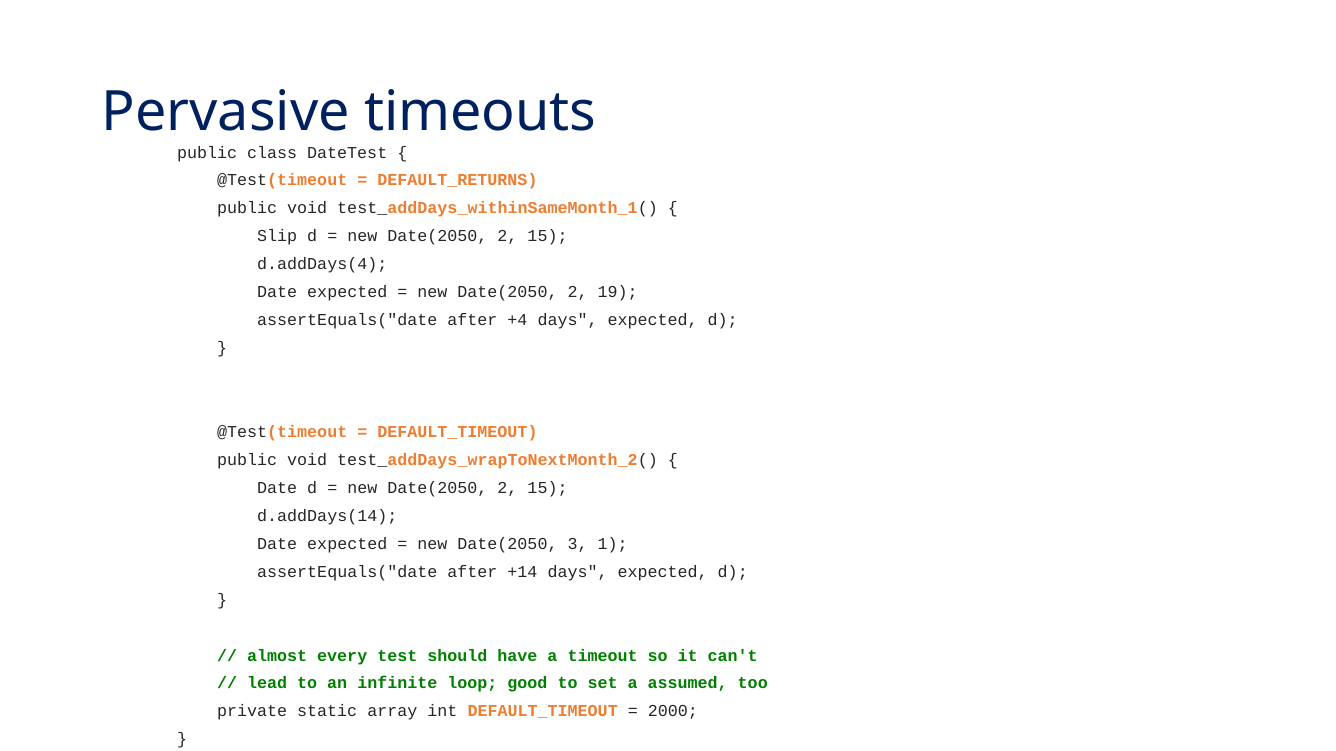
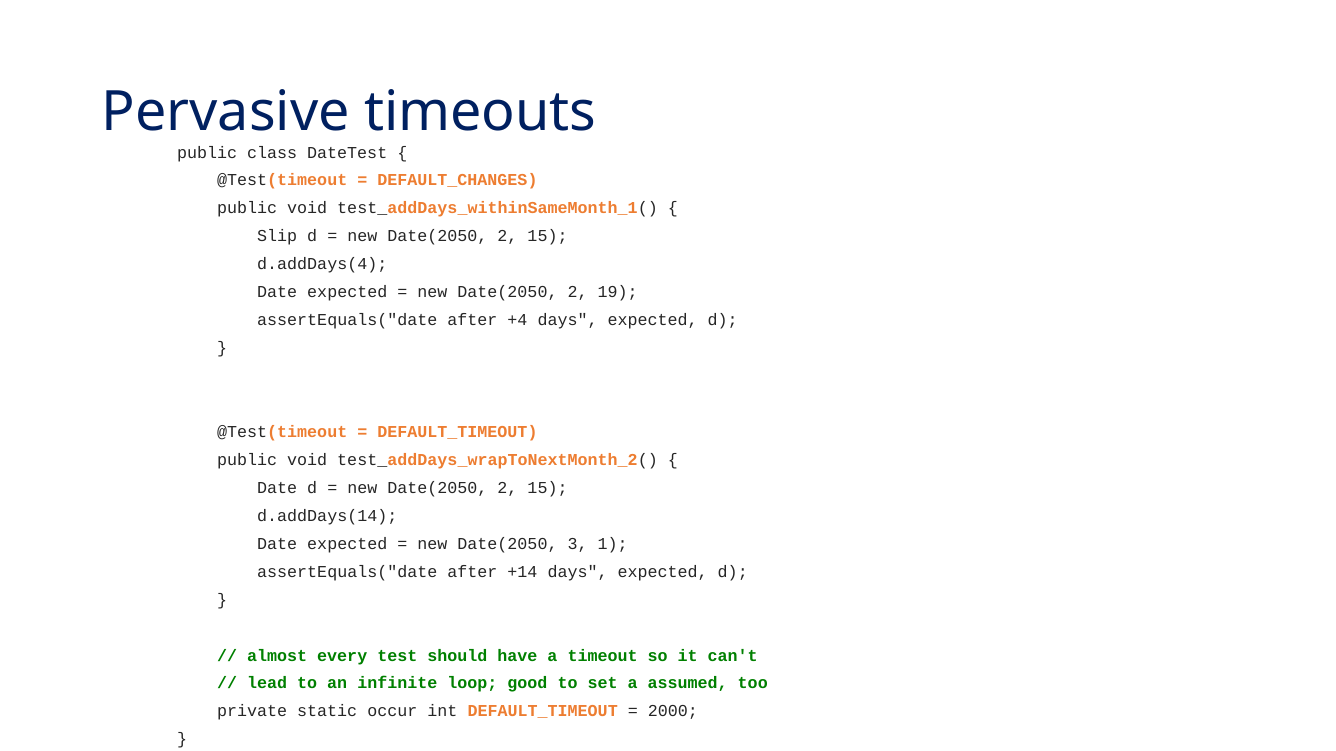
DEFAULT_RETURNS: DEFAULT_RETURNS -> DEFAULT_CHANGES
array: array -> occur
